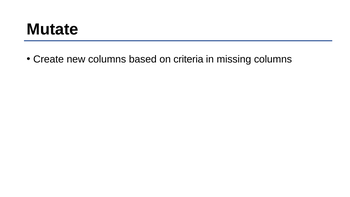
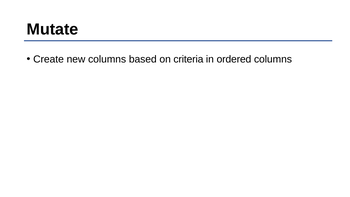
missing: missing -> ordered
